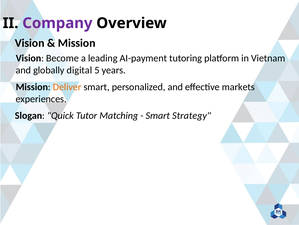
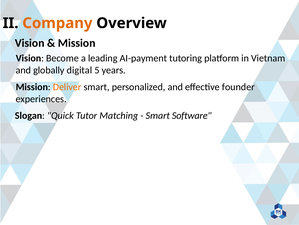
Company colour: purple -> orange
markets: markets -> founder
Strategy: Strategy -> Software
